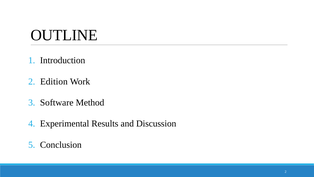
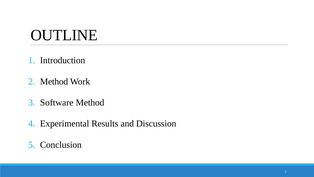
2 Edition: Edition -> Method
